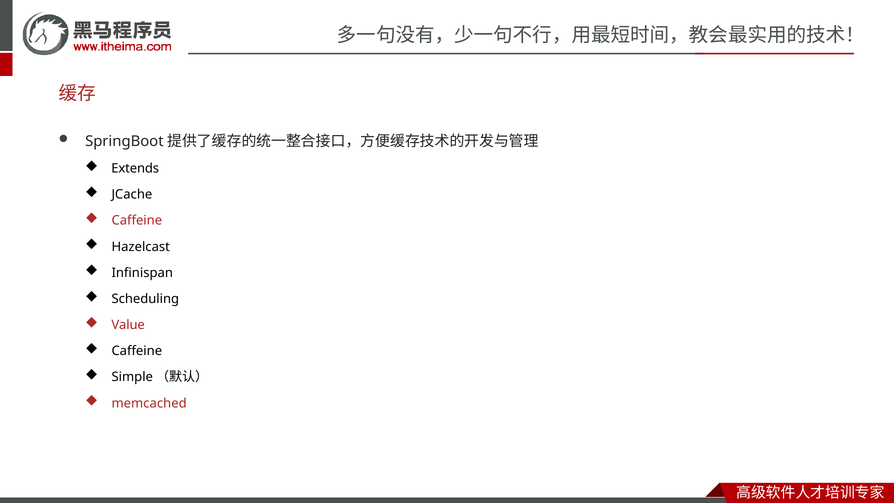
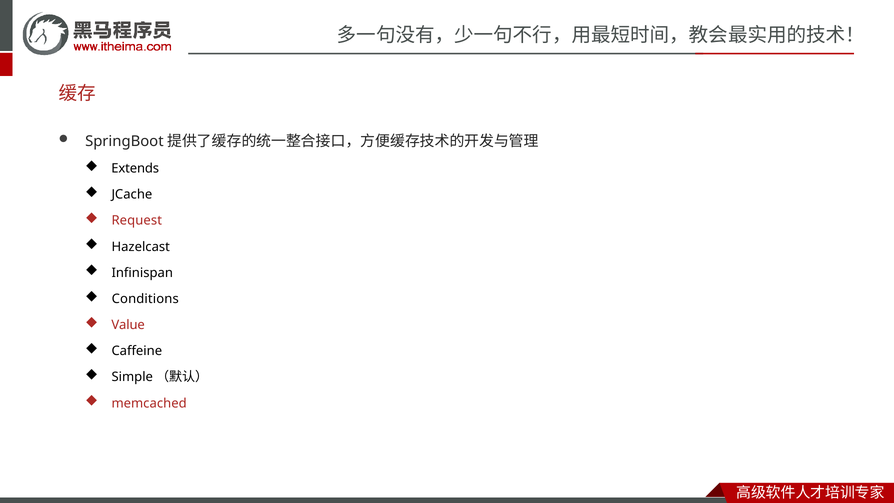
Caffeine at (137, 221): Caffeine -> Request
Scheduling: Scheduling -> Conditions
